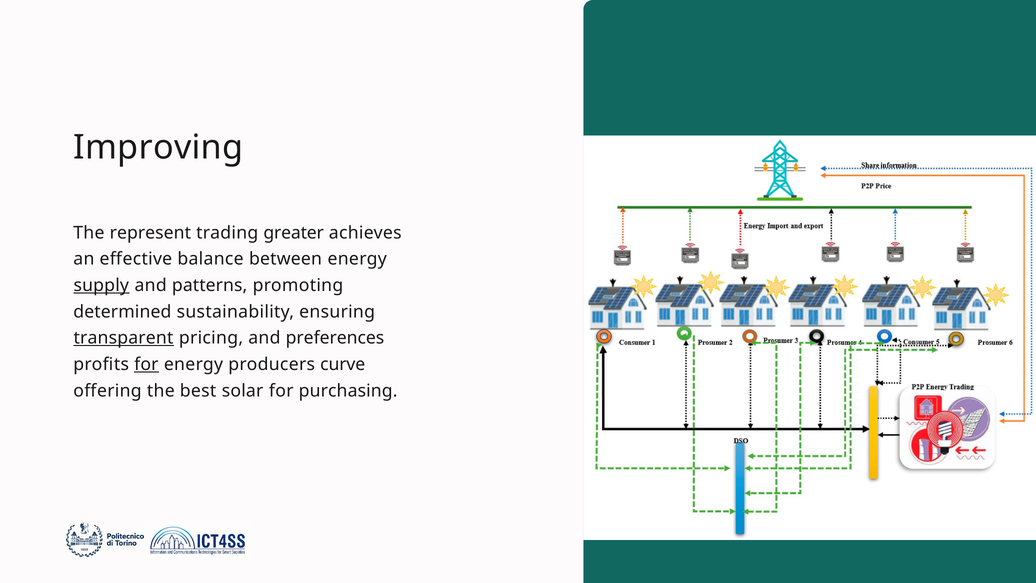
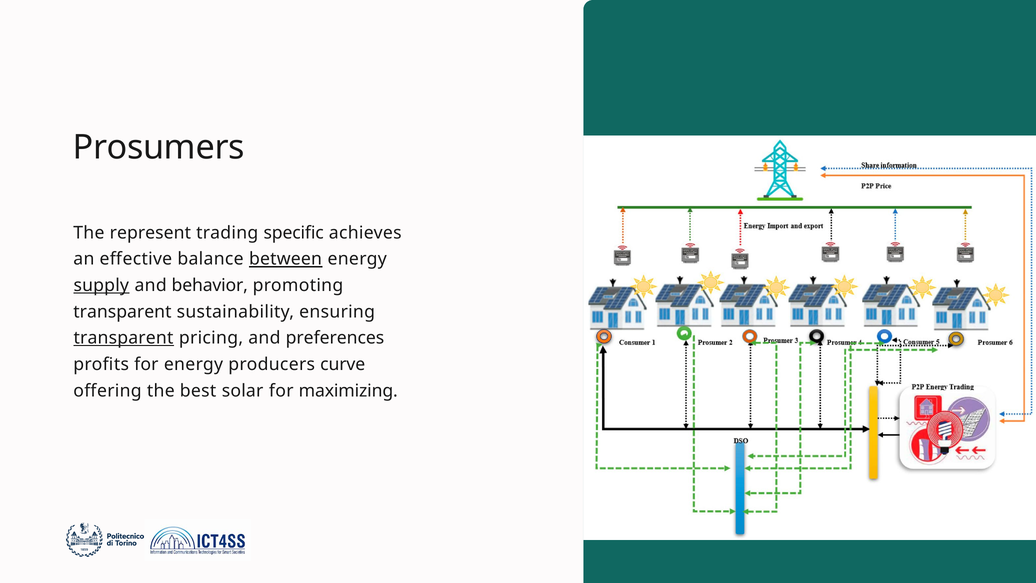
Improving: Improving -> Prosumers
greater: greater -> specific
between underline: none -> present
patterns: patterns -> behavior
determined at (122, 312): determined -> transparent
for at (146, 364) underline: present -> none
purchasing: purchasing -> maximizing
